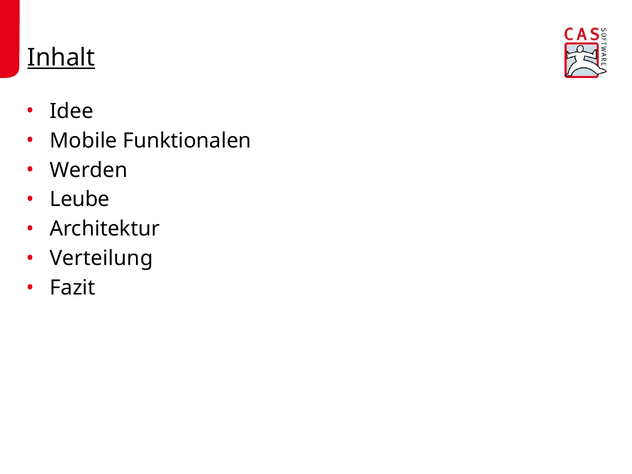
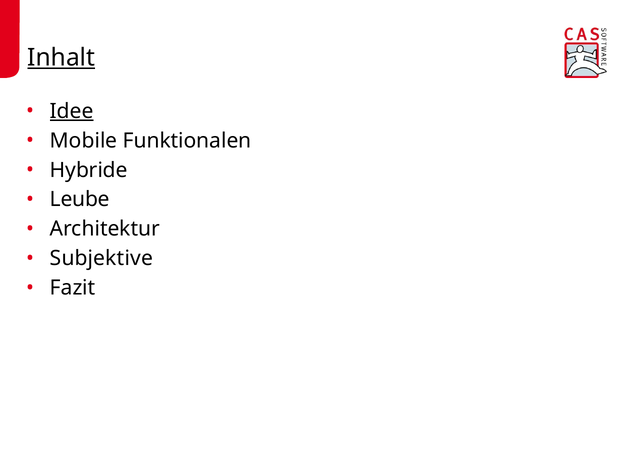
Idee underline: none -> present
Werden: Werden -> Hybride
Verteilung: Verteilung -> Subjektive
